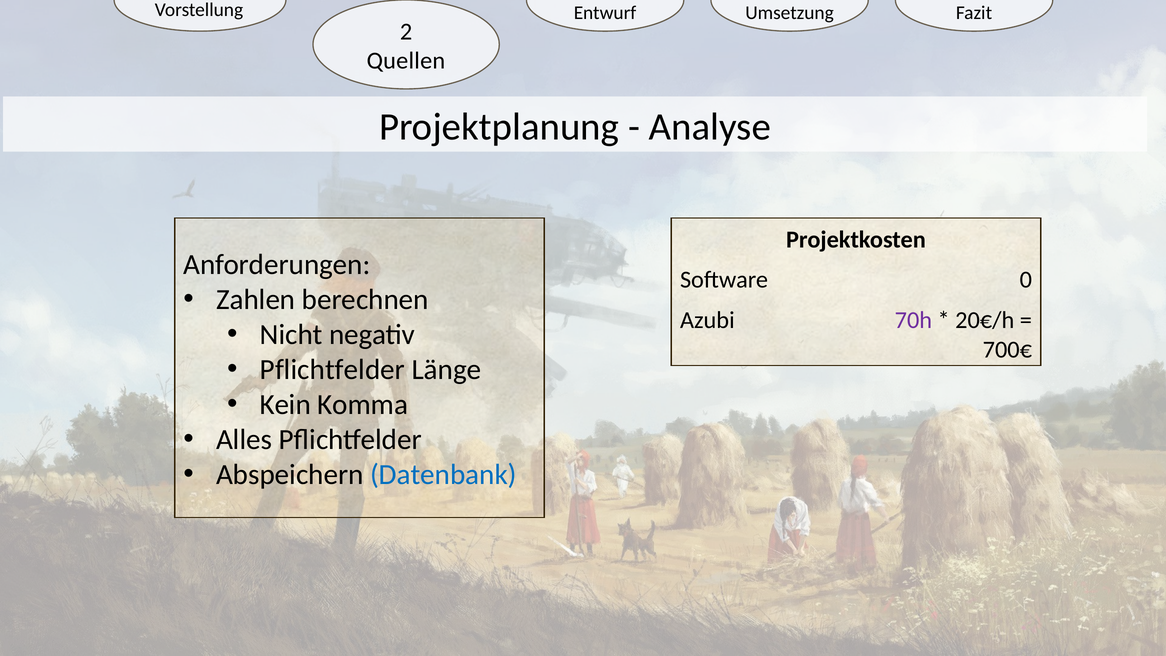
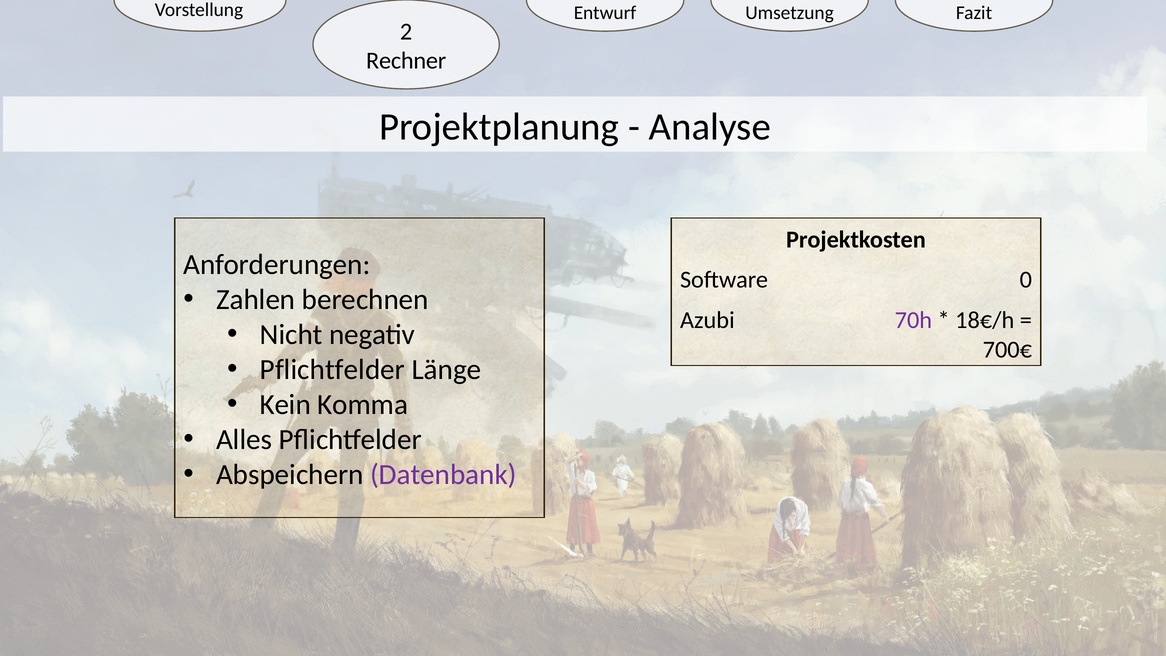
Quellen: Quellen -> Rechner
20€/h: 20€/h -> 18€/h
Datenbank colour: blue -> purple
